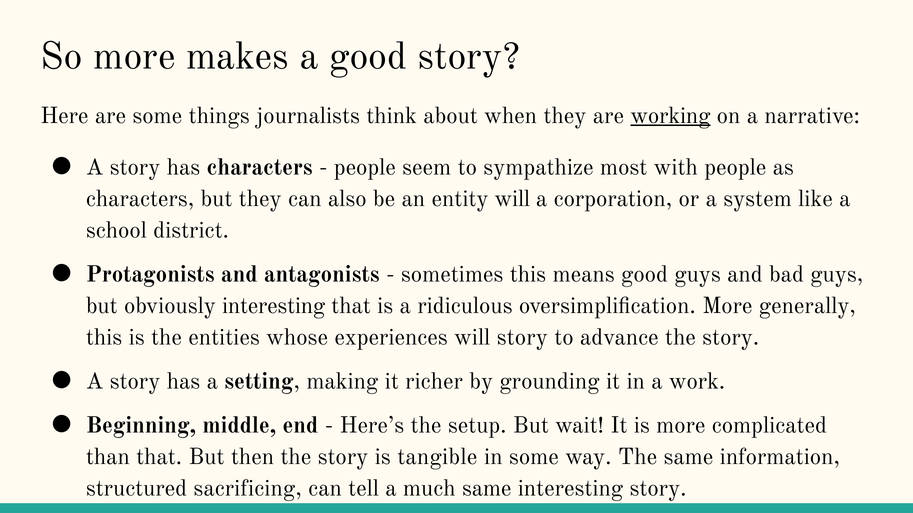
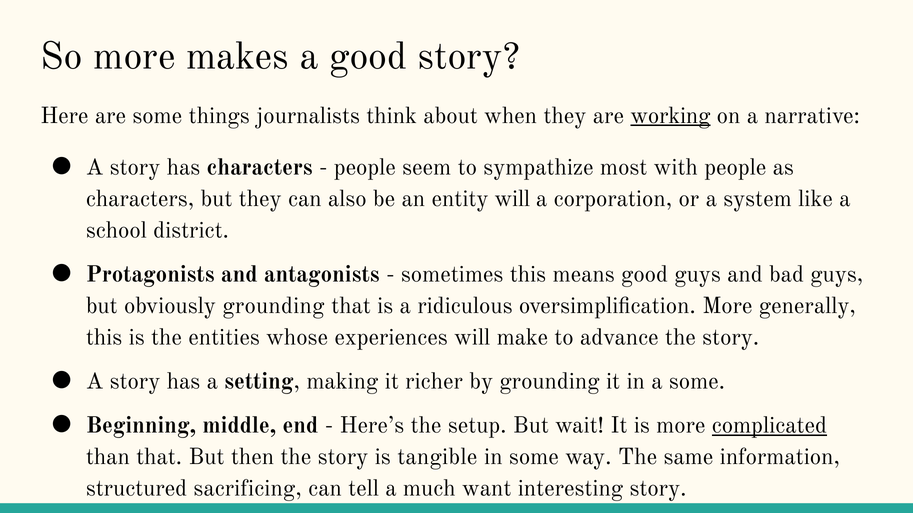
obviously interesting: interesting -> grounding
will story: story -> make
a work: work -> some
complicated underline: none -> present
much same: same -> want
